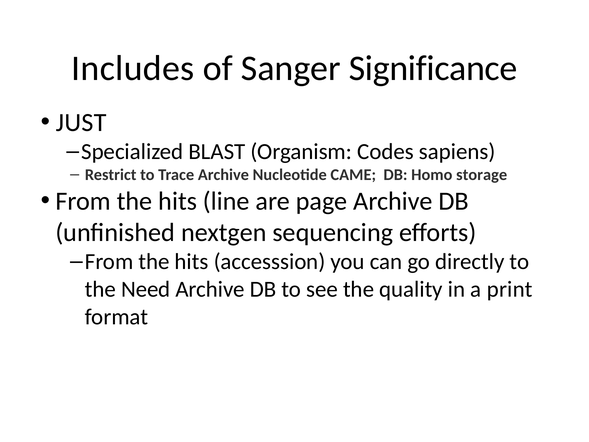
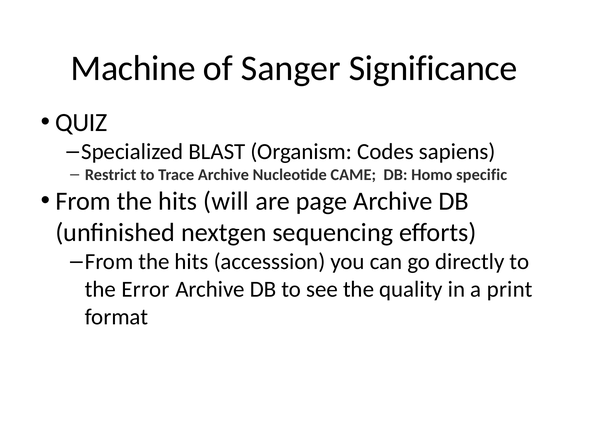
Includes: Includes -> Machine
JUST: JUST -> QUIZ
storage: storage -> specific
line: line -> will
Need: Need -> Error
